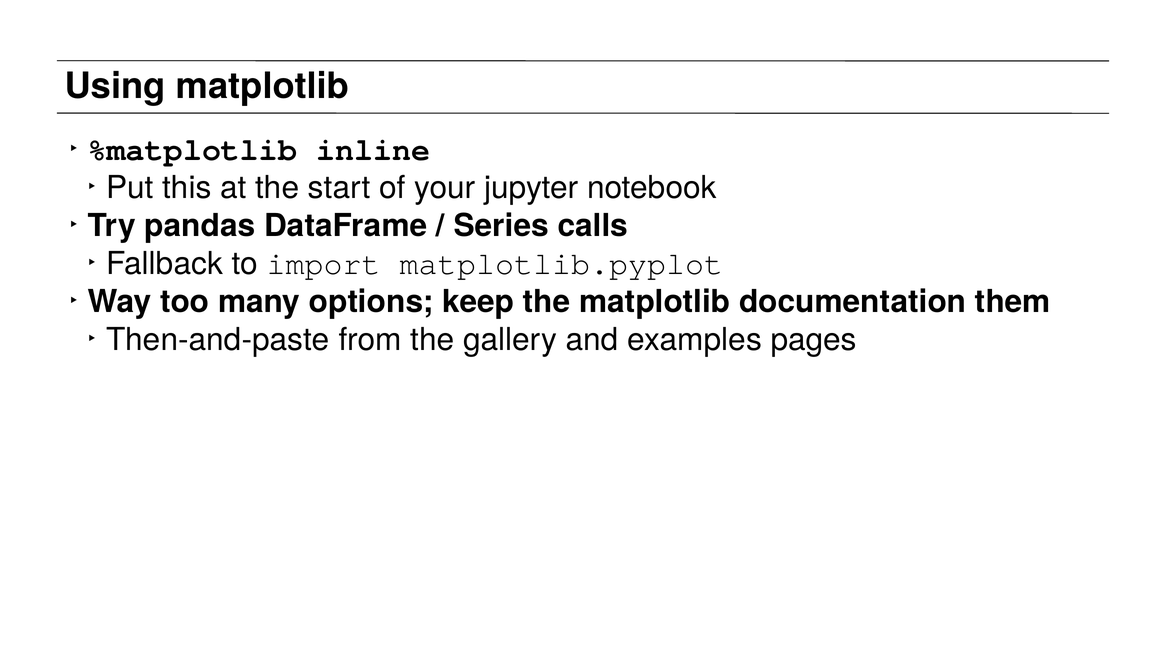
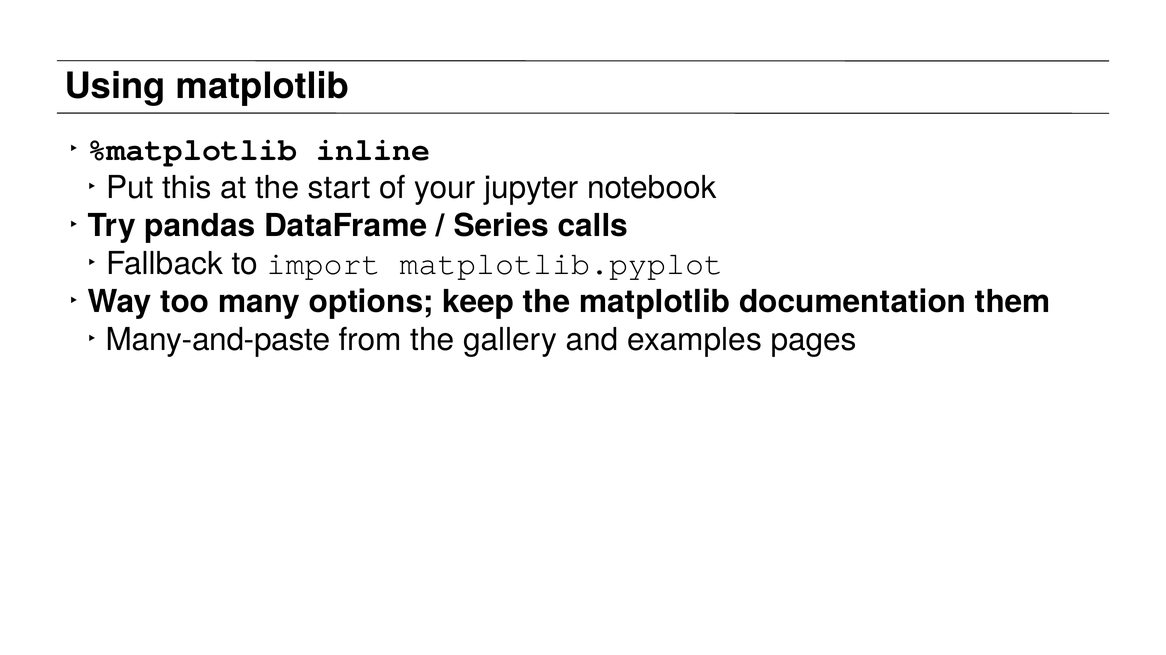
Then-and-paste: Then-and-paste -> Many-and-paste
